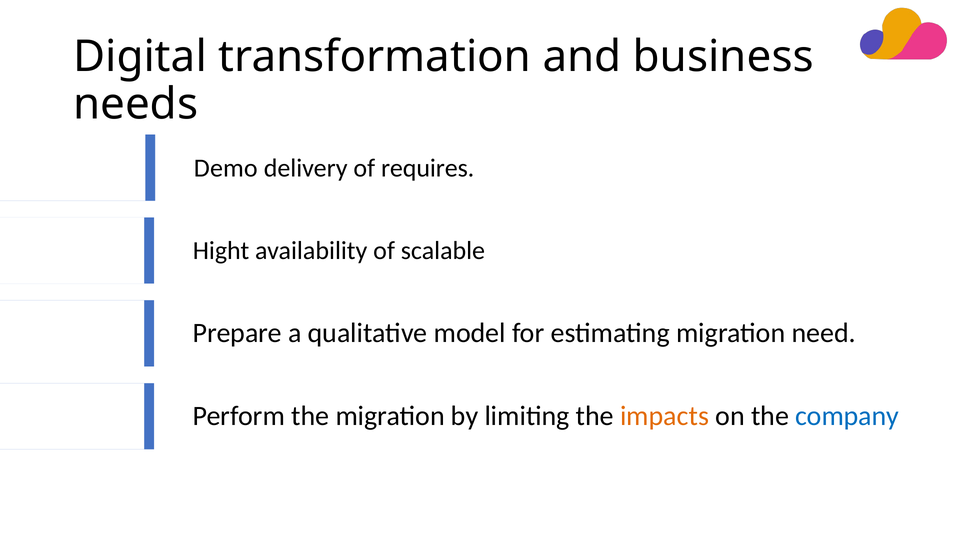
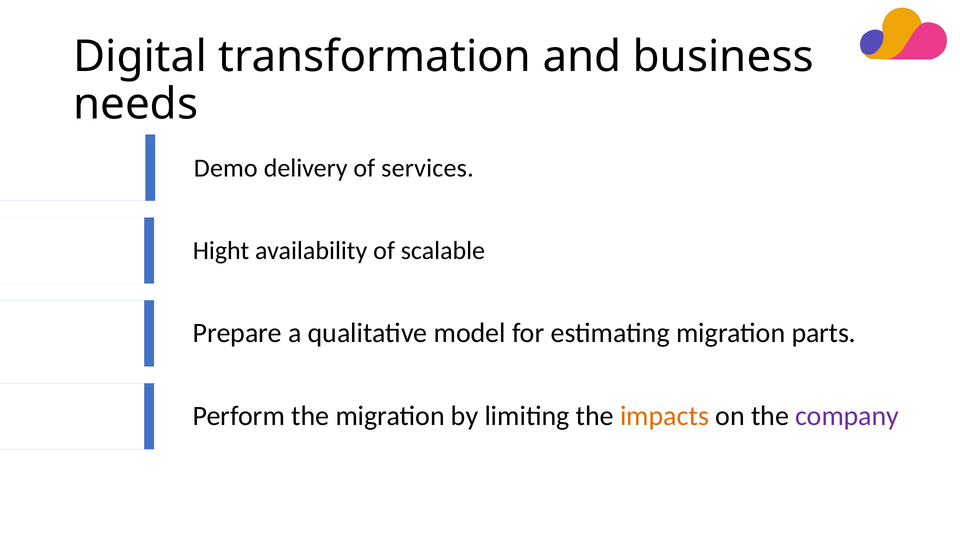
requires: requires -> services
need: need -> parts
company colour: blue -> purple
